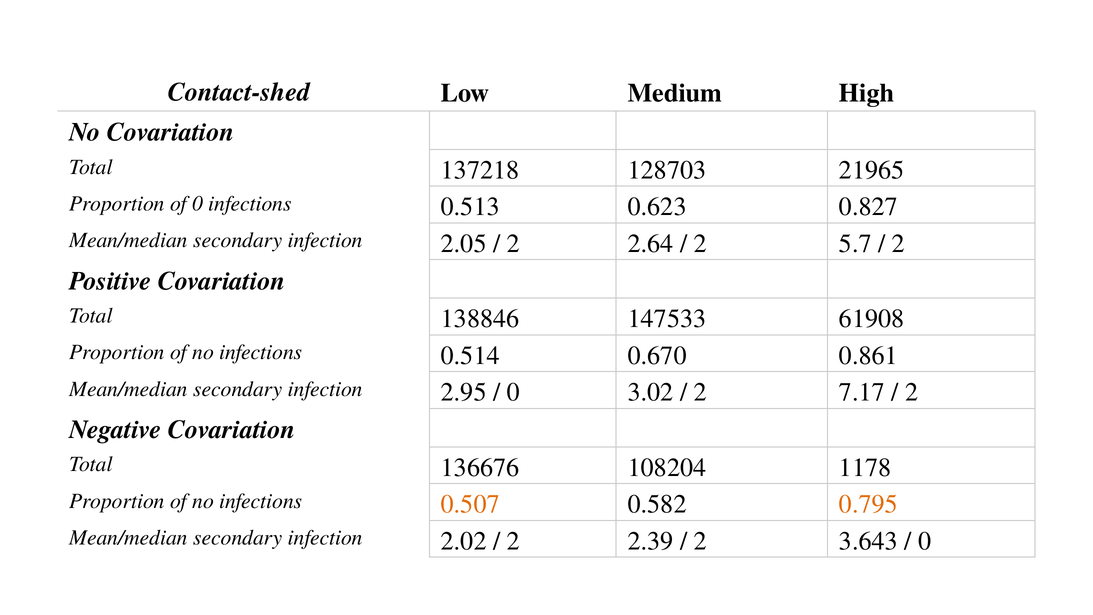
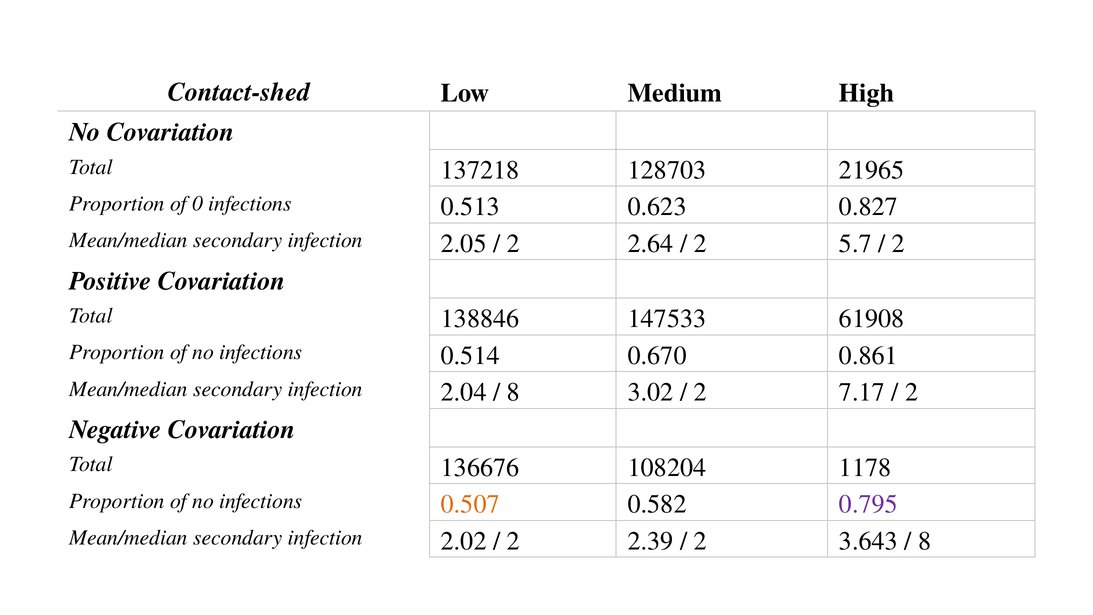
2.95: 2.95 -> 2.04
0 at (513, 392): 0 -> 8
0.795 colour: orange -> purple
0 at (925, 541): 0 -> 8
